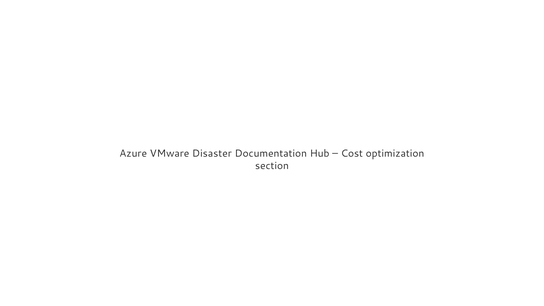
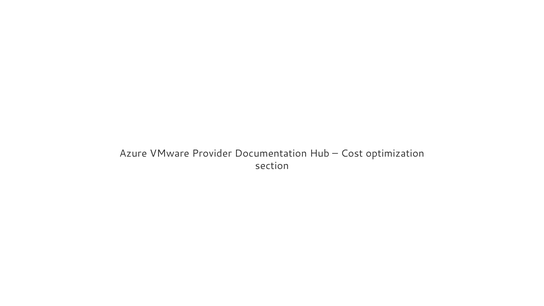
Disaster: Disaster -> Provider
